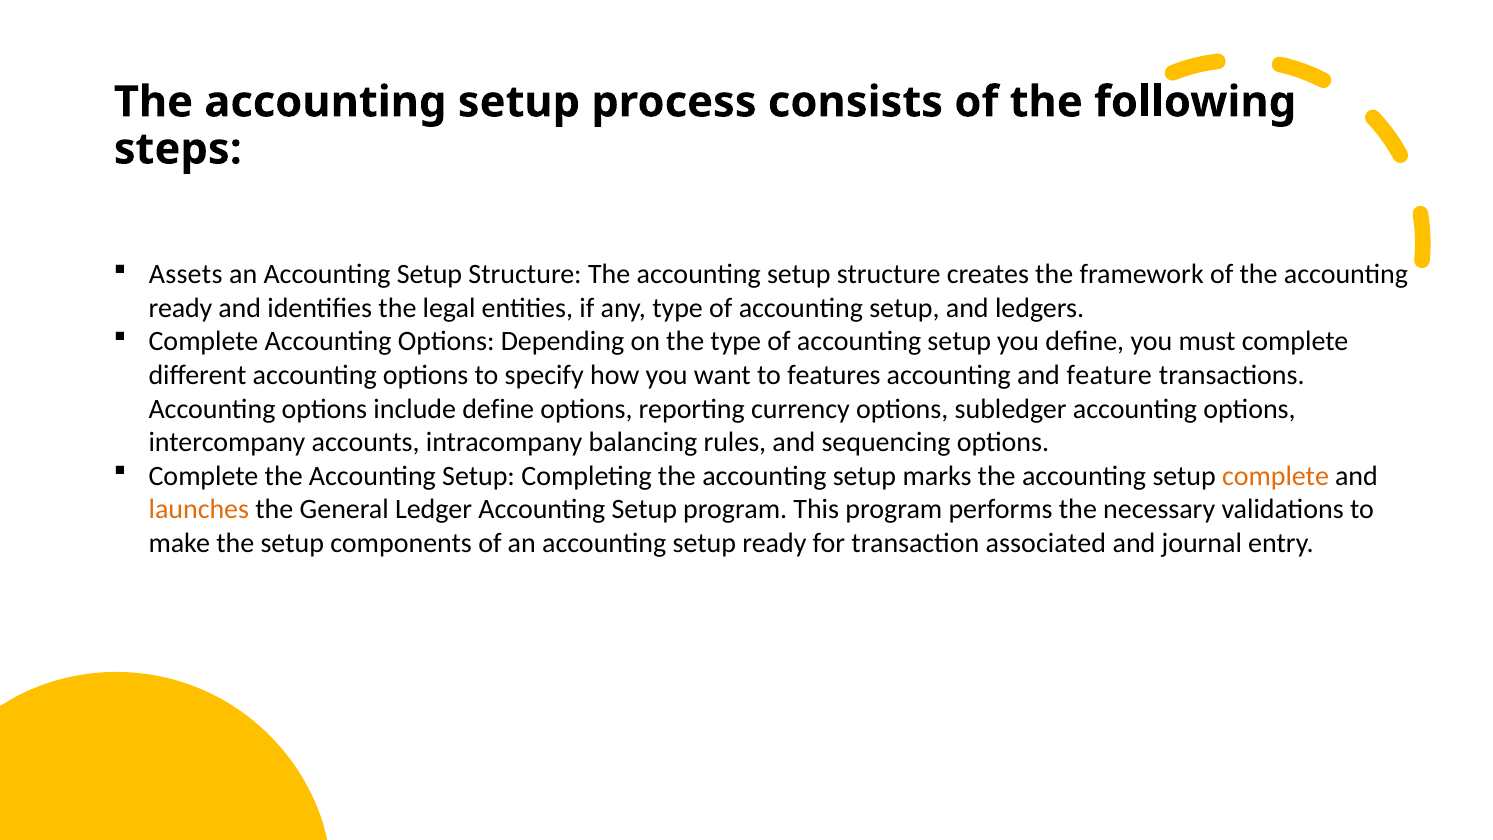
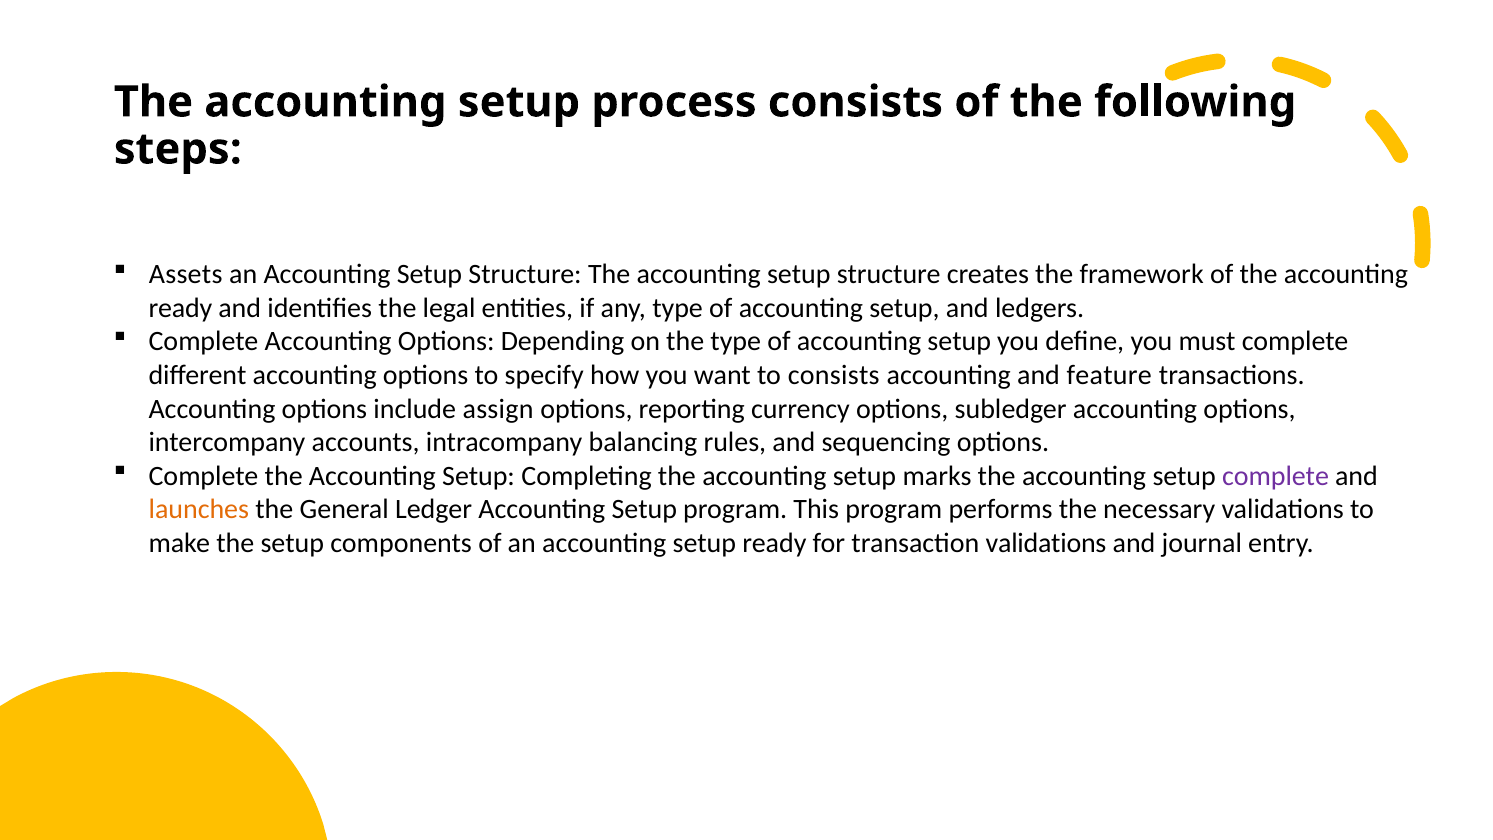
to features: features -> consists
include define: define -> assign
complete at (1276, 476) colour: orange -> purple
transaction associated: associated -> validations
